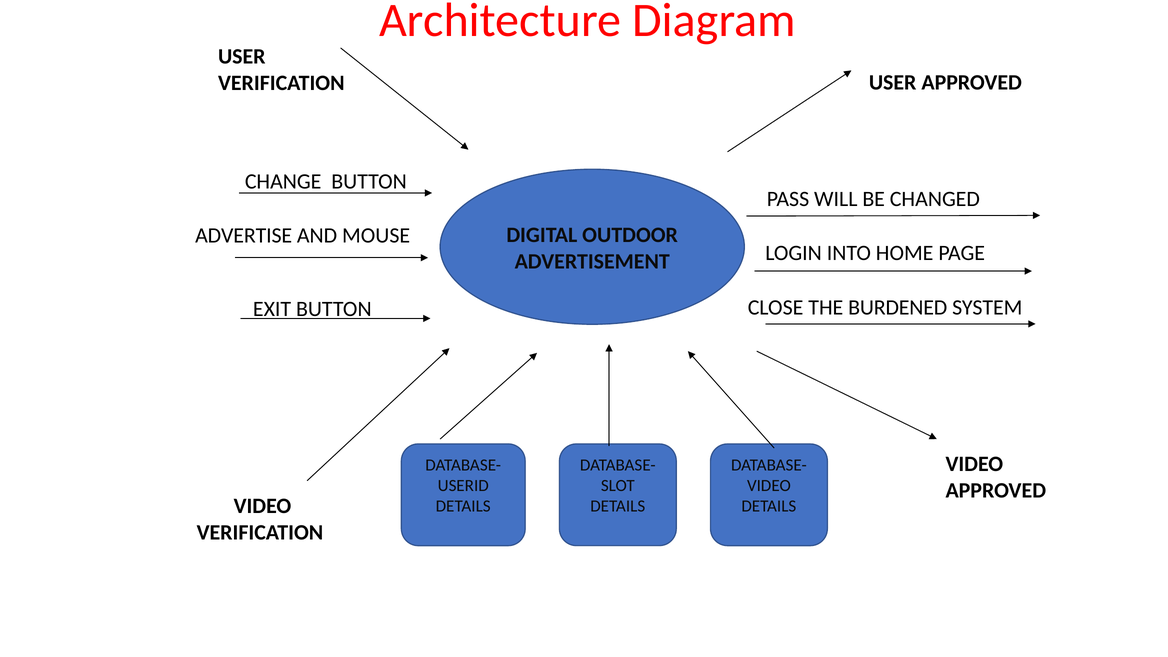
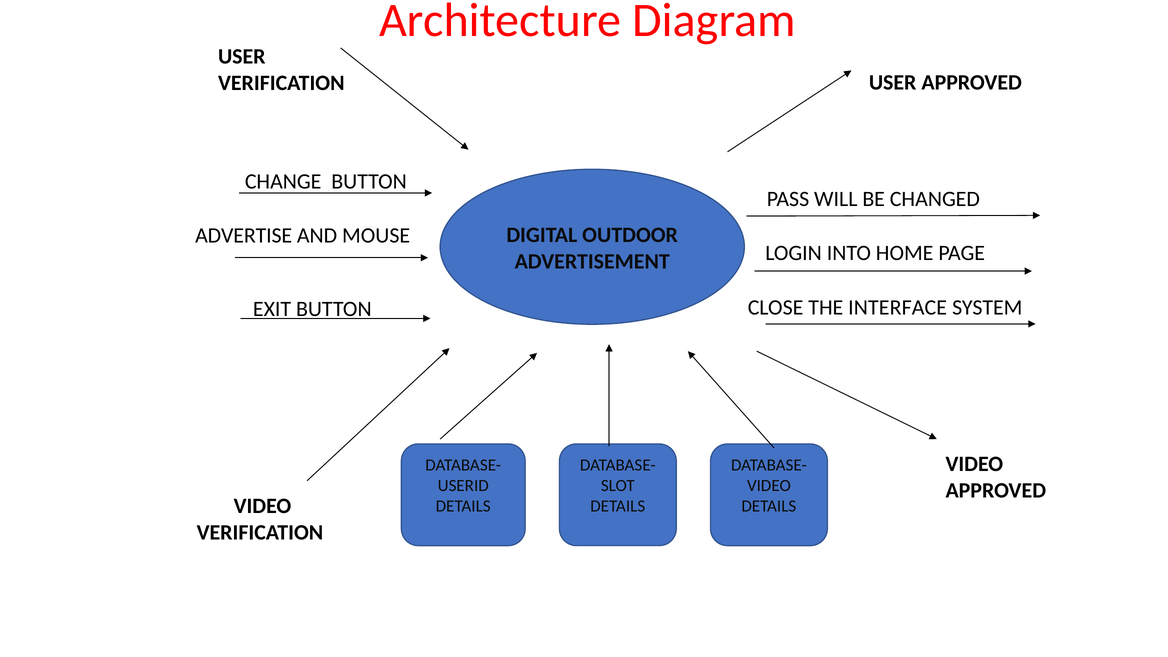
BURDENED: BURDENED -> INTERFACE
